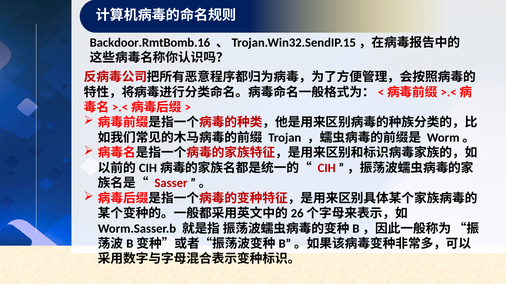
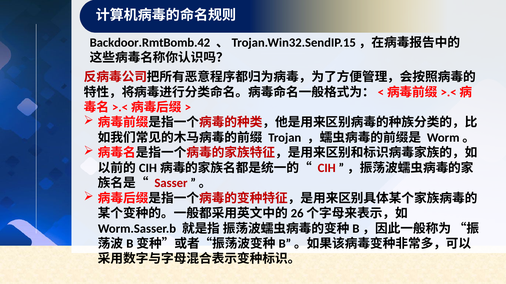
Backdoor.RmtBomb.16: Backdoor.RmtBomb.16 -> Backdoor.RmtBomb.42
